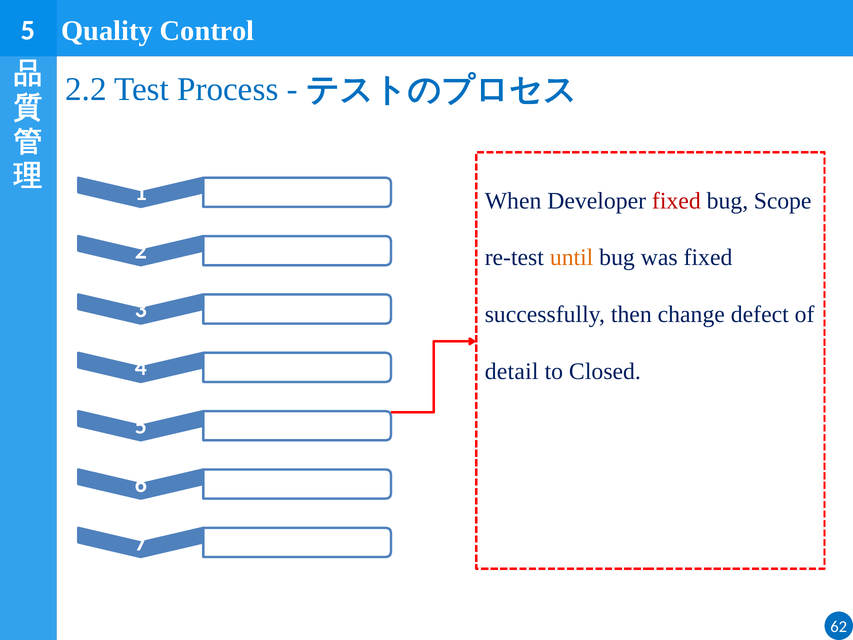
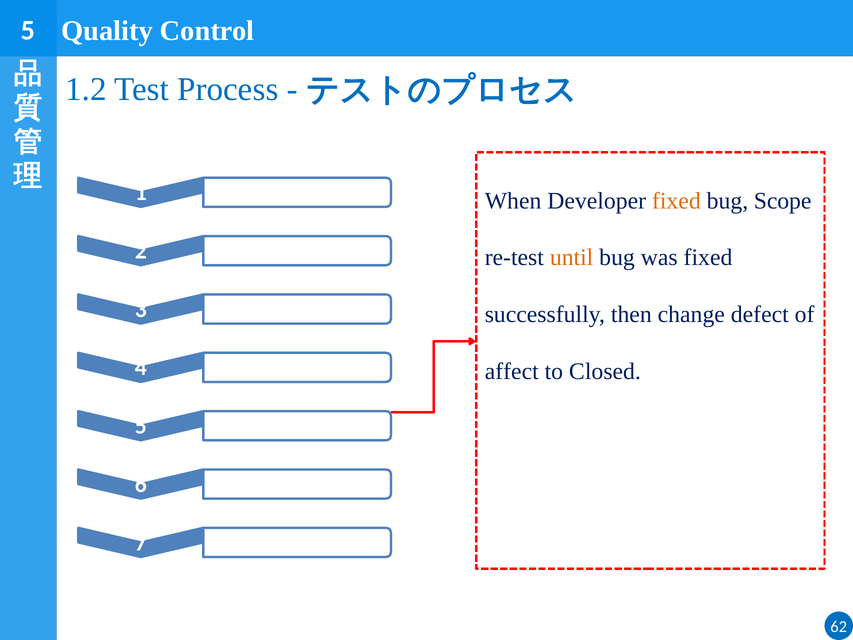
2.2: 2.2 -> 1.2
fixed at (676, 201) colour: red -> orange
detail: detail -> affect
